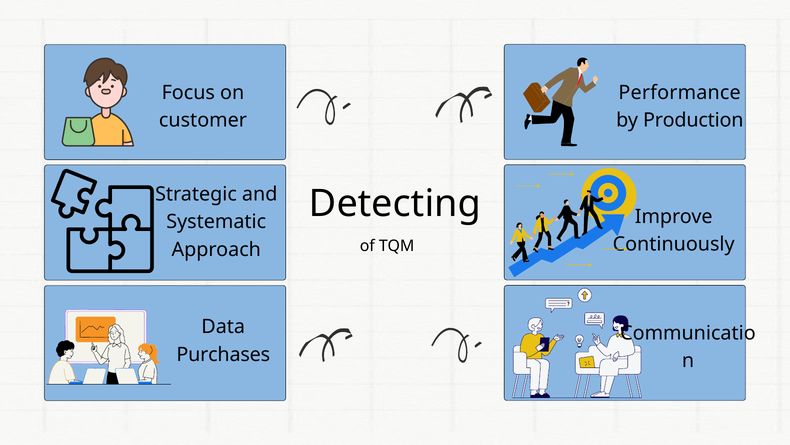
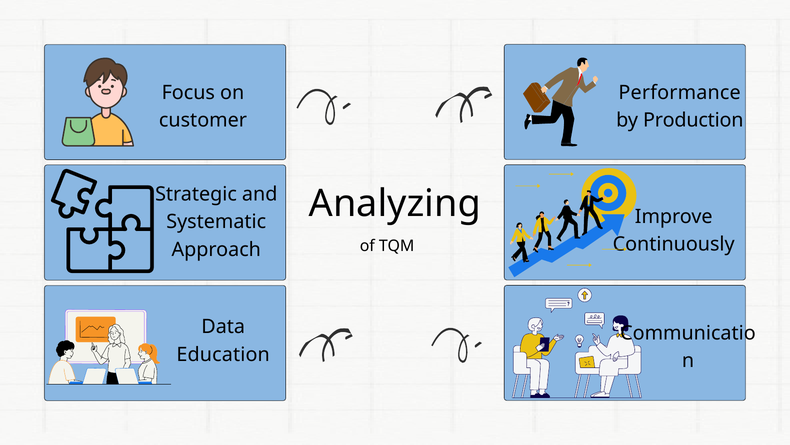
Detecting: Detecting -> Analyzing
Purchases: Purchases -> Education
